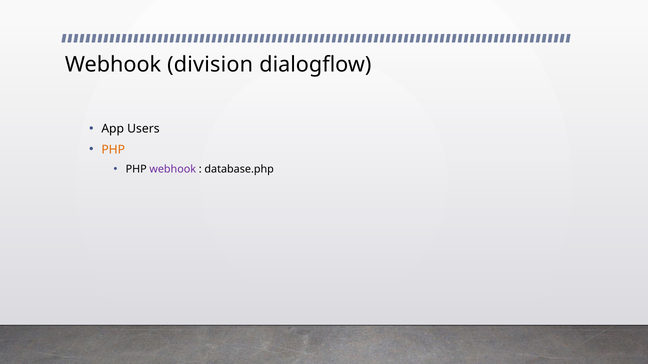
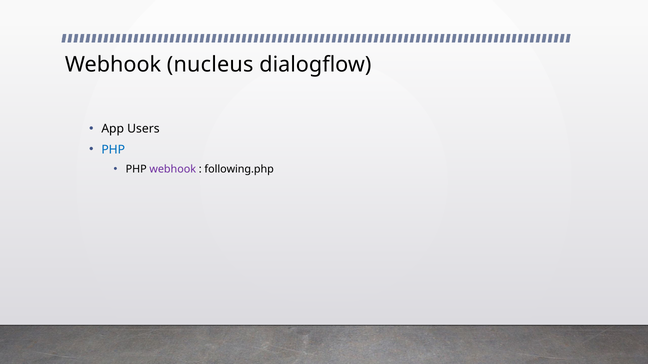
division: division -> nucleus
PHP at (113, 150) colour: orange -> blue
database.php: database.php -> following.php
